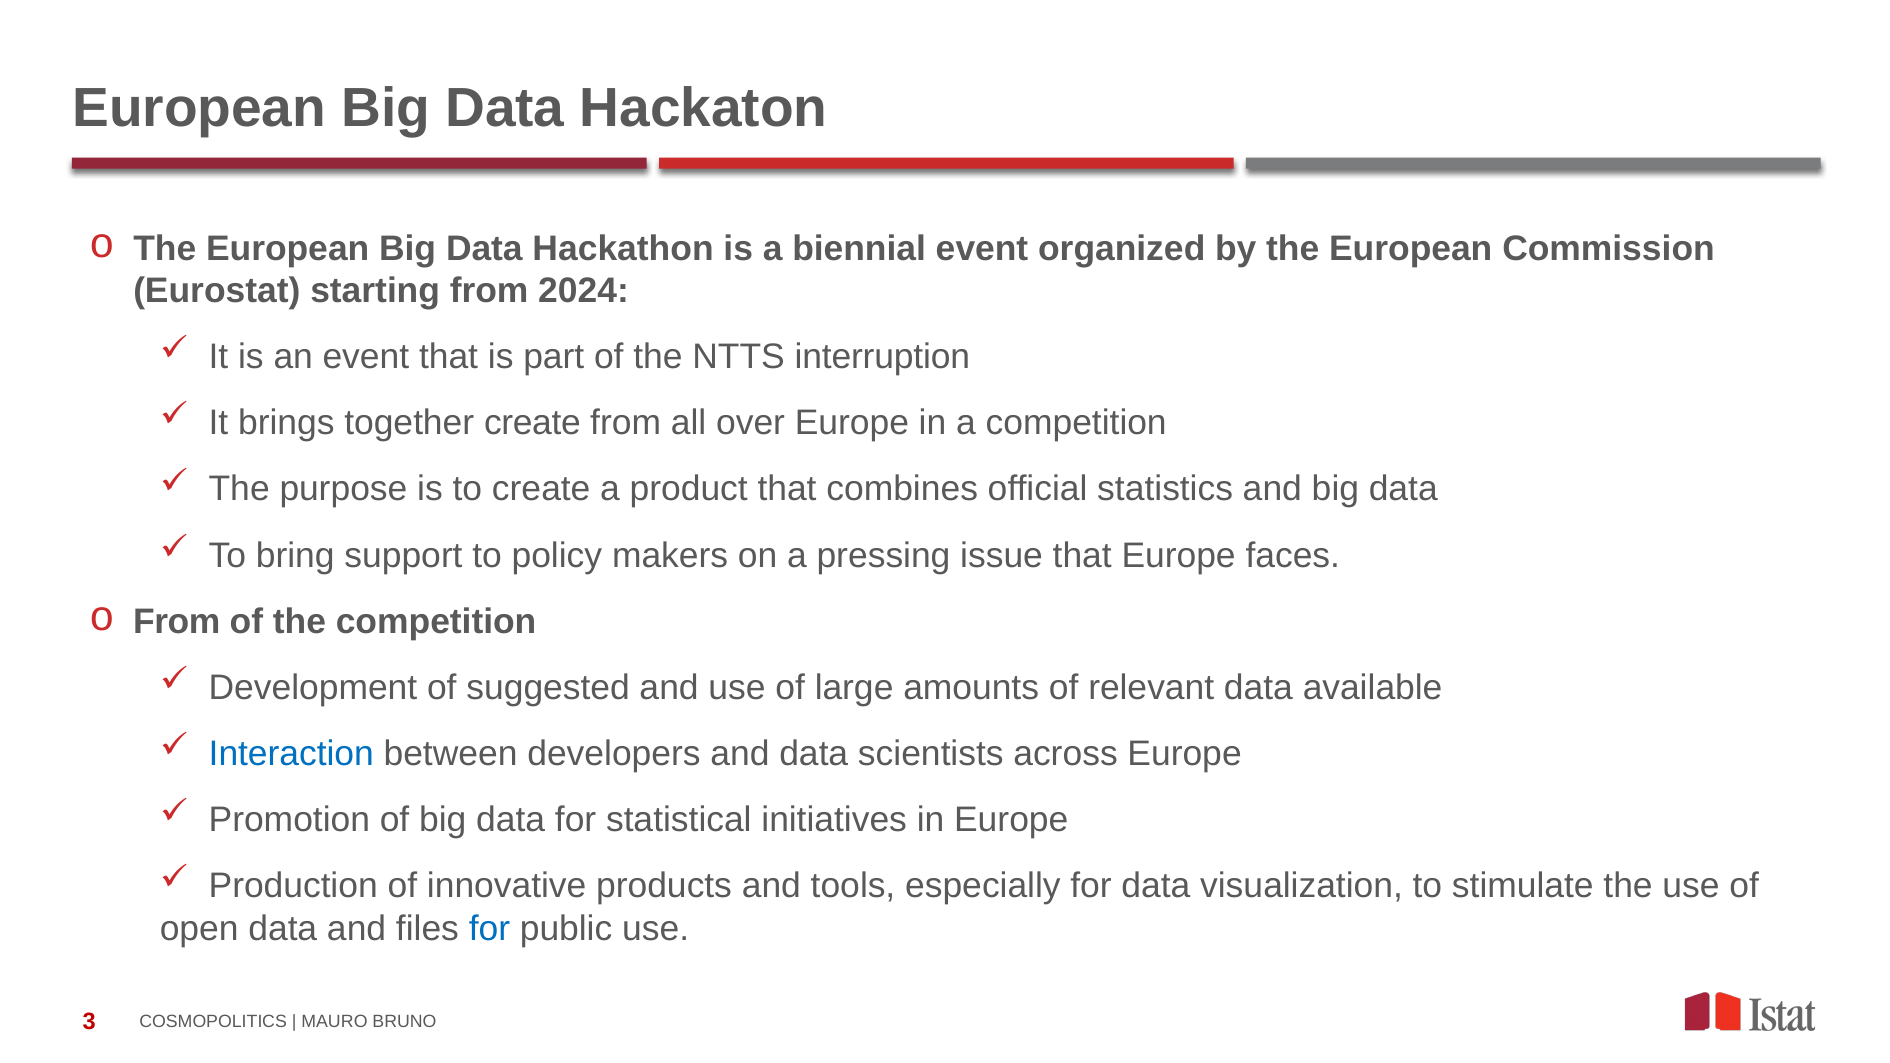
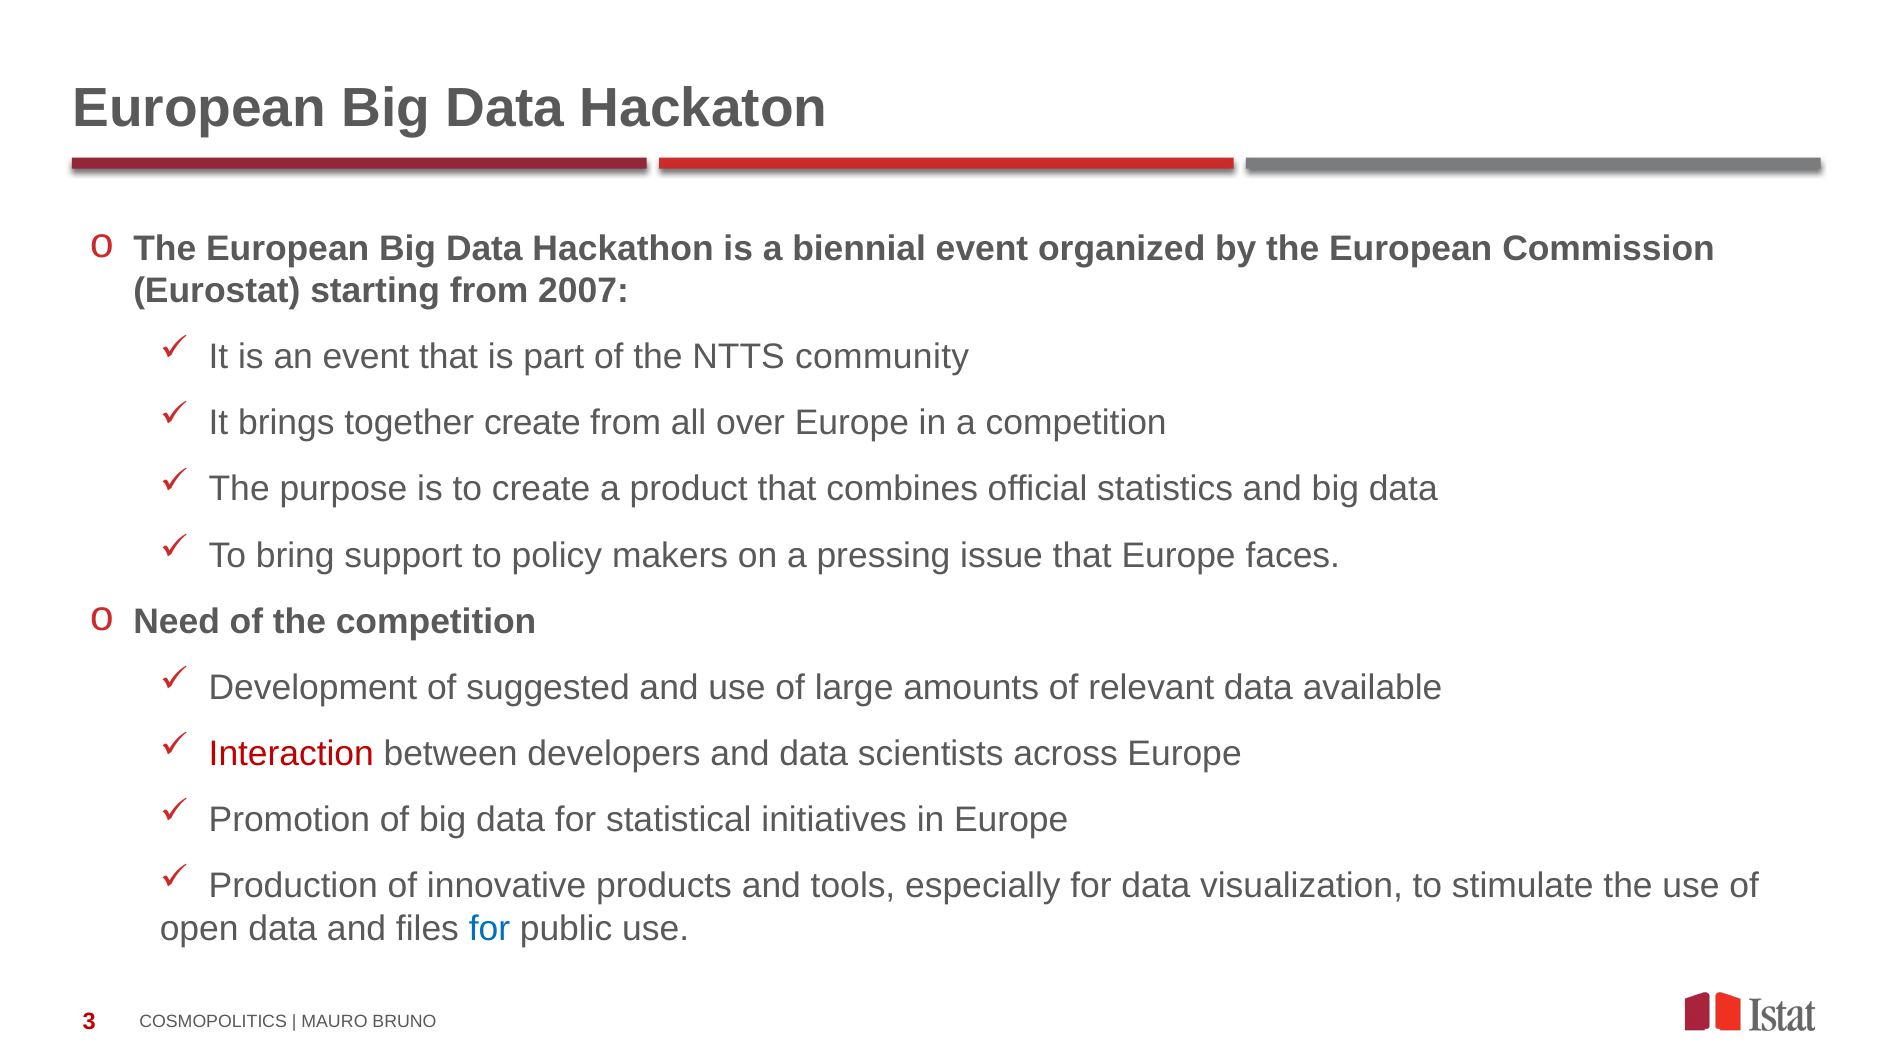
2024: 2024 -> 2007
interruption: interruption -> community
From at (177, 622): From -> Need
Interaction colour: blue -> red
